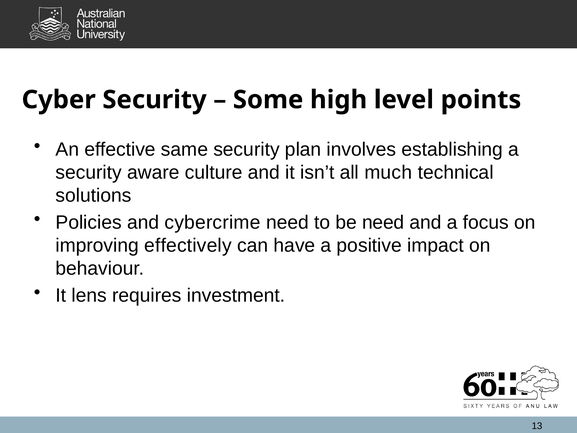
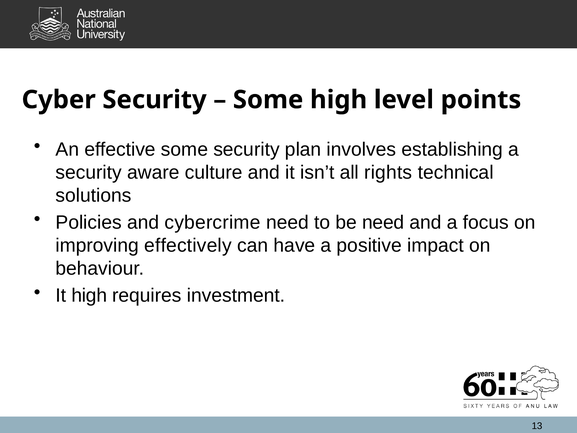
effective same: same -> some
much: much -> rights
It lens: lens -> high
